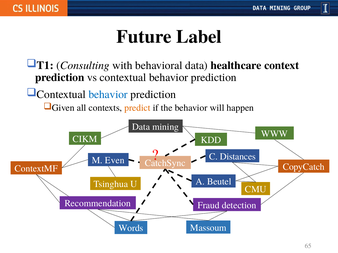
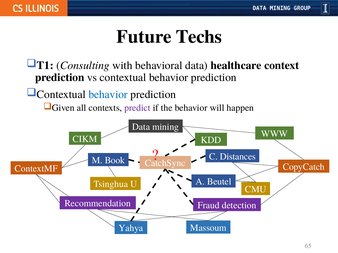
Label: Label -> Techs
predict colour: orange -> purple
Even: Even -> Book
Words: Words -> Yahya
